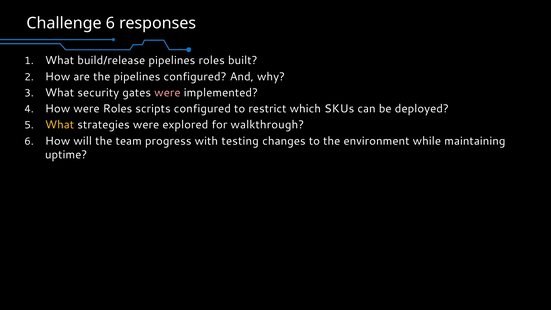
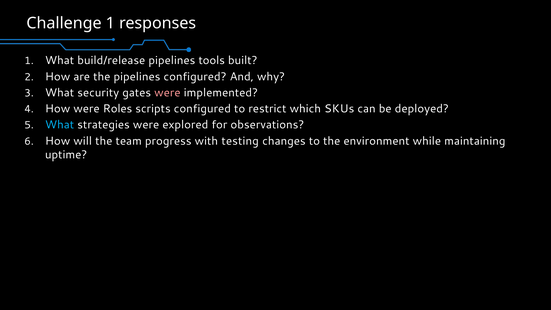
Challenge 6: 6 -> 1
pipelines roles: roles -> tools
What at (60, 125) colour: yellow -> light blue
walkthrough: walkthrough -> observations
